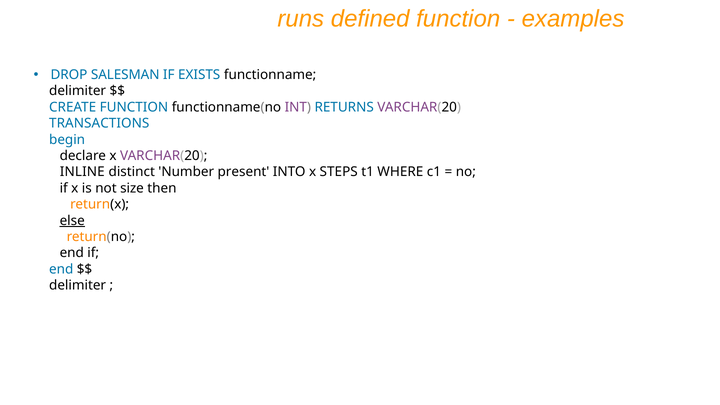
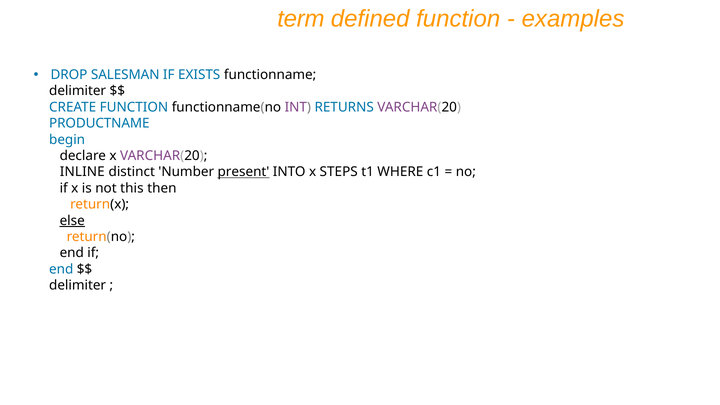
runs: runs -> term
TRANSACTIONS: TRANSACTIONS -> PRODUCTNAME
present underline: none -> present
size: size -> this
